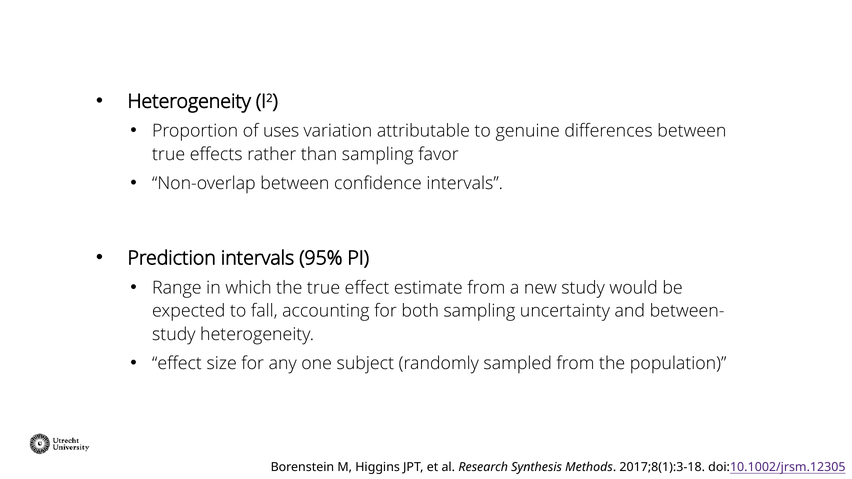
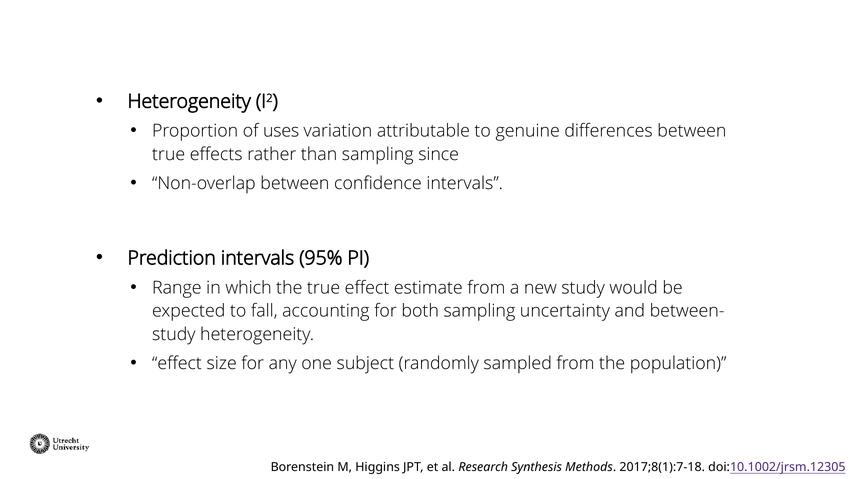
favor: favor -> since
2017;8(1):3-18: 2017;8(1):3-18 -> 2017;8(1):7-18
